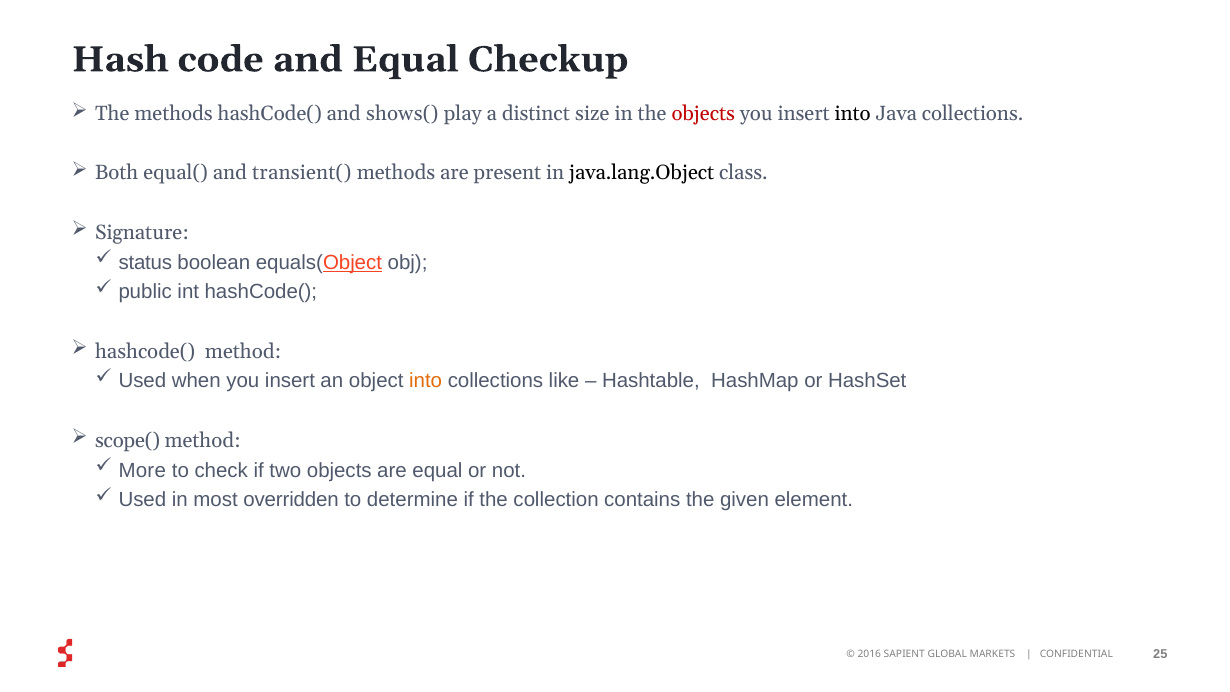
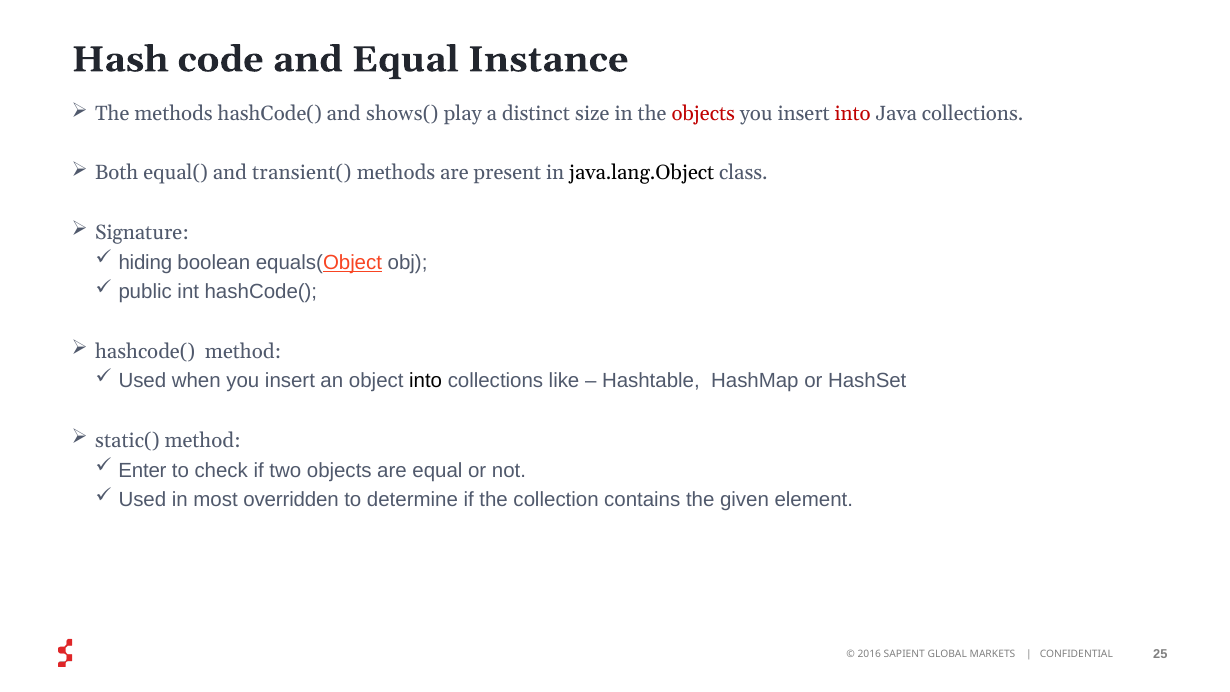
Checkup: Checkup -> Instance
into at (853, 114) colour: black -> red
status: status -> hiding
into at (426, 381) colour: orange -> black
scope(: scope( -> static(
More: More -> Enter
